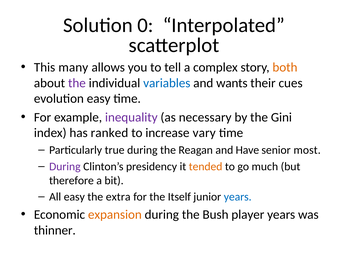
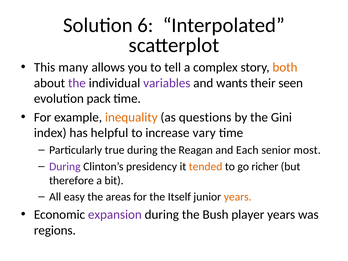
0: 0 -> 6
variables colour: blue -> purple
cues: cues -> seen
evolution easy: easy -> pack
inequality colour: purple -> orange
necessary: necessary -> questions
ranked: ranked -> helpful
Have: Have -> Each
much: much -> richer
extra: extra -> areas
years at (238, 197) colour: blue -> orange
expansion colour: orange -> purple
thinner: thinner -> regions
